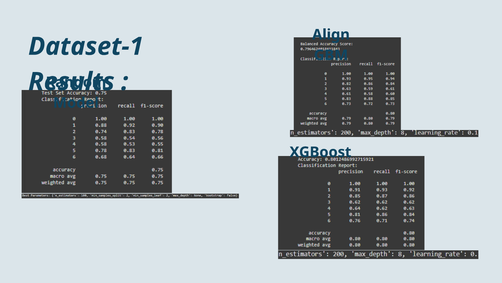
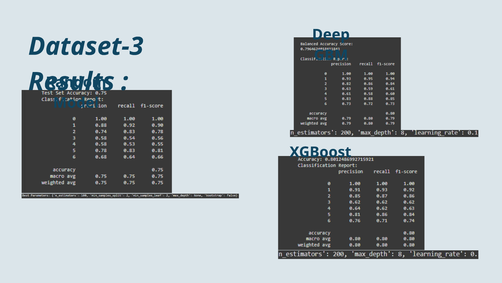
Align: Align -> Deep
Dataset-1: Dataset-1 -> Dataset-3
